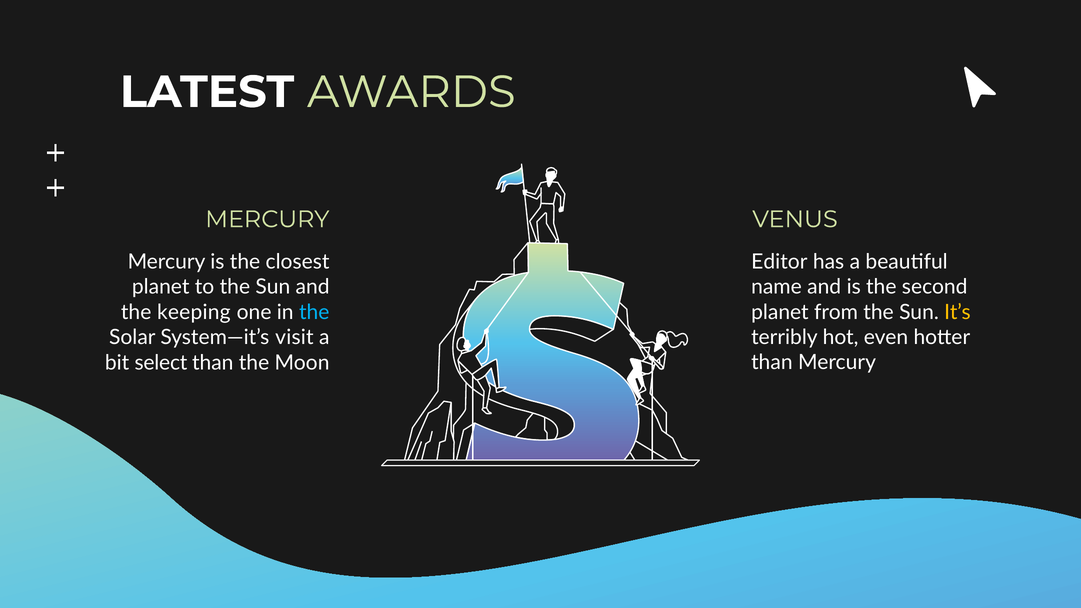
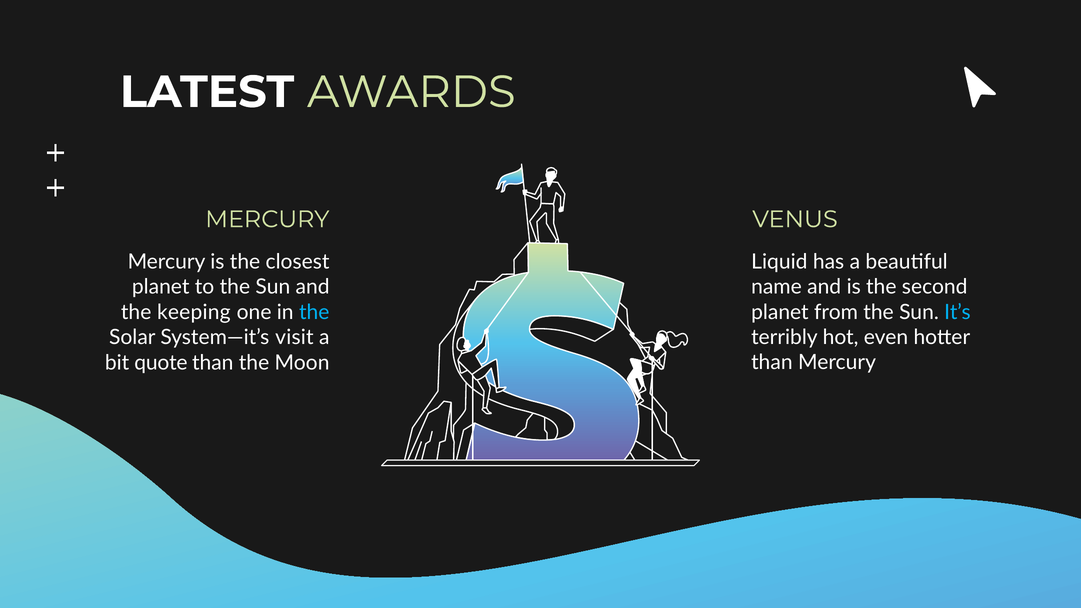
Editor: Editor -> Liquid
It’s colour: yellow -> light blue
select: select -> quote
